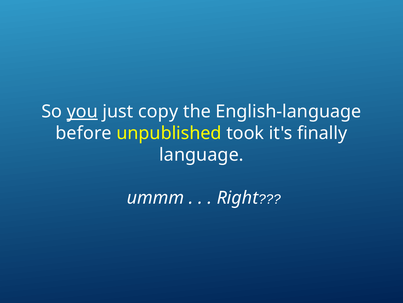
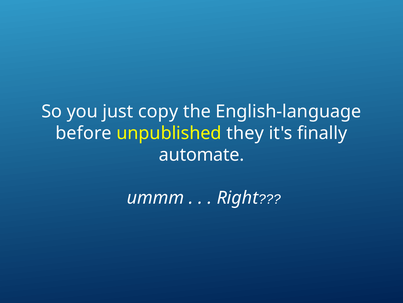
you underline: present -> none
took: took -> they
language: language -> automate
